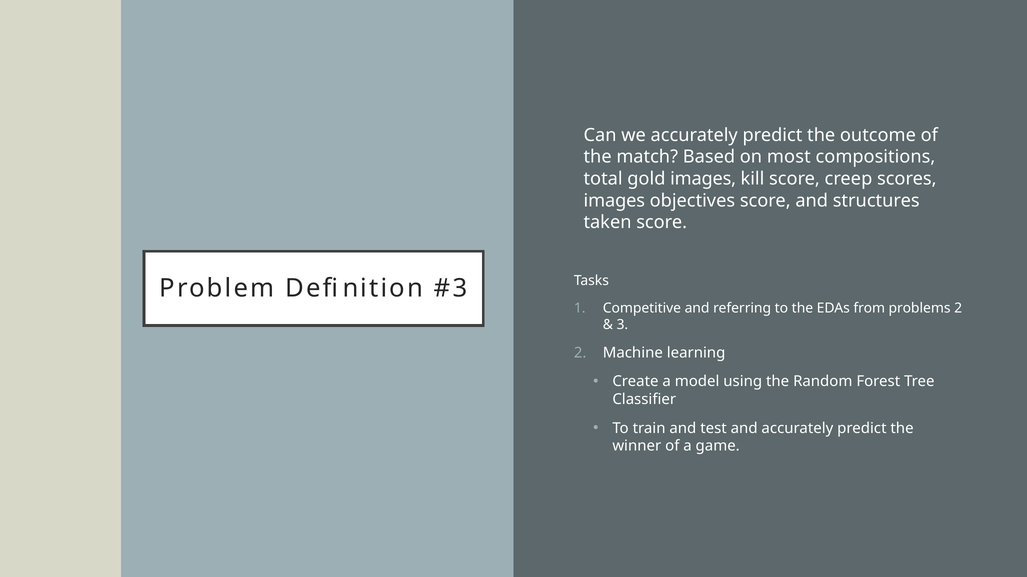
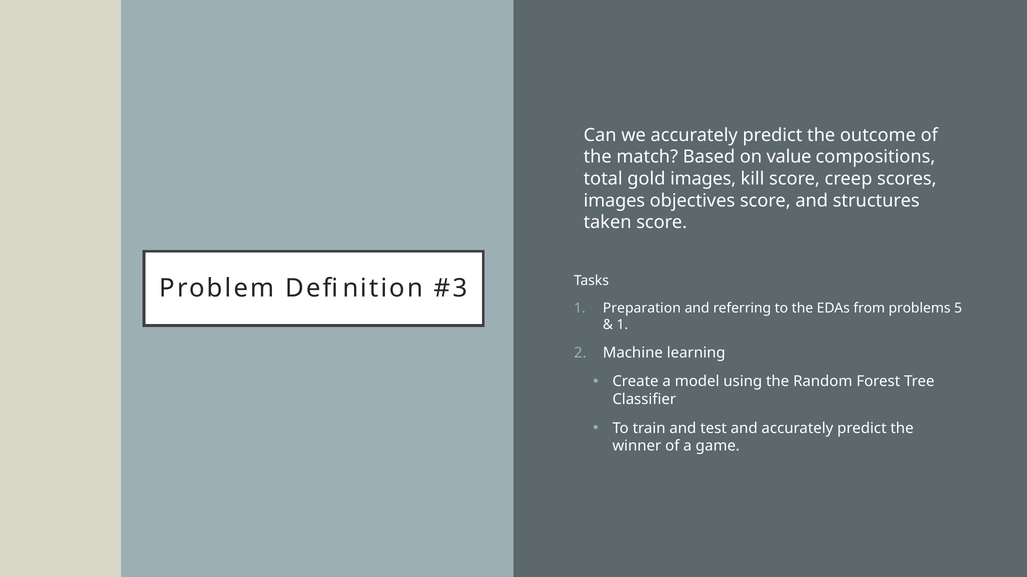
most: most -> value
Competitive: Competitive -> Preparation
problems 2: 2 -> 5
3 at (622, 325): 3 -> 1
